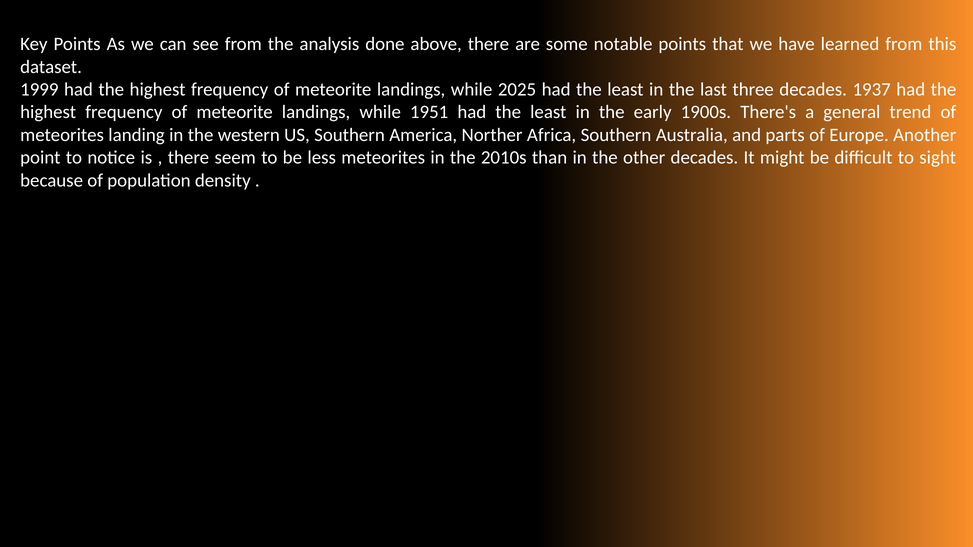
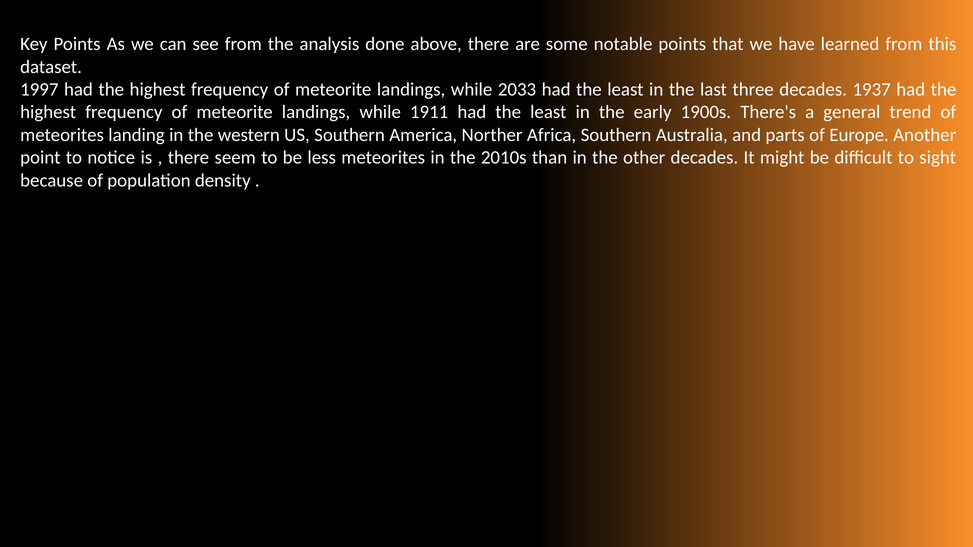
1999: 1999 -> 1997
2025: 2025 -> 2033
1951: 1951 -> 1911
